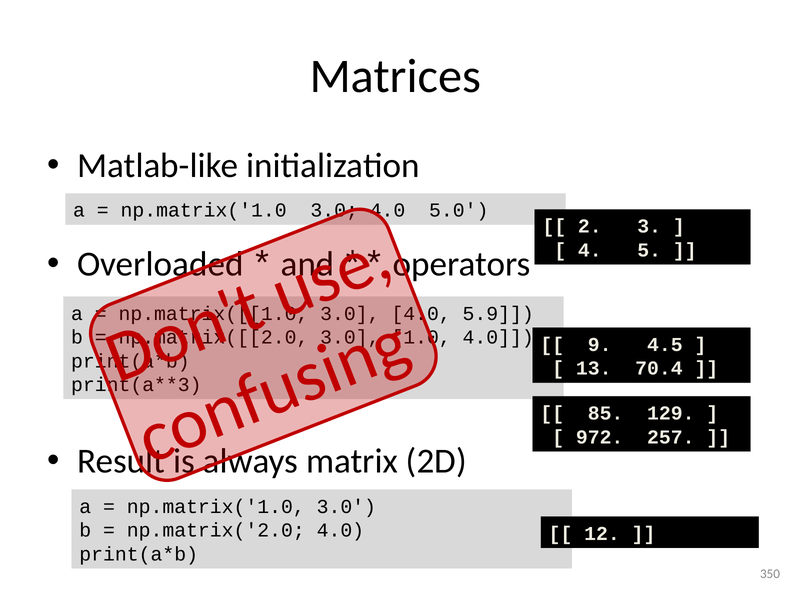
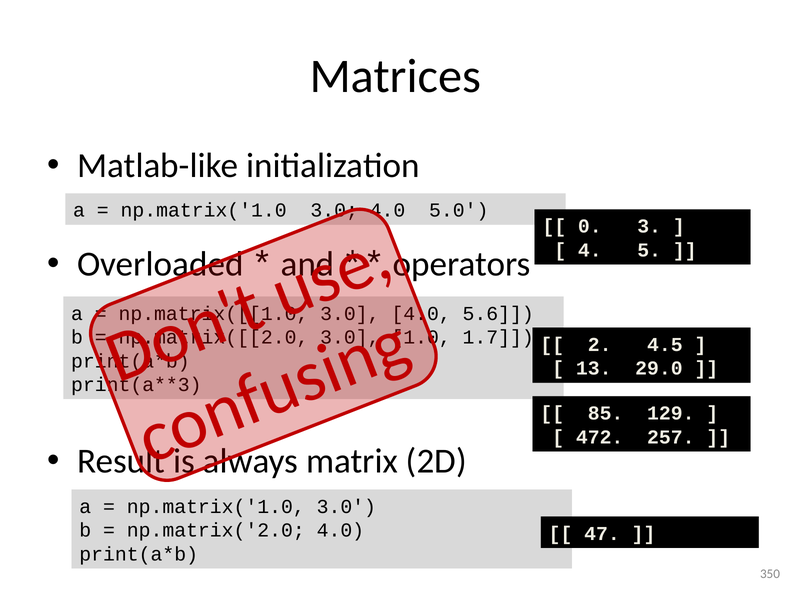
2: 2 -> 0
5.9: 5.9 -> 5.6
4.0 at (498, 337): 4.0 -> 1.7
9: 9 -> 2
70.4: 70.4 -> 29.0
972: 972 -> 472
12: 12 -> 47
